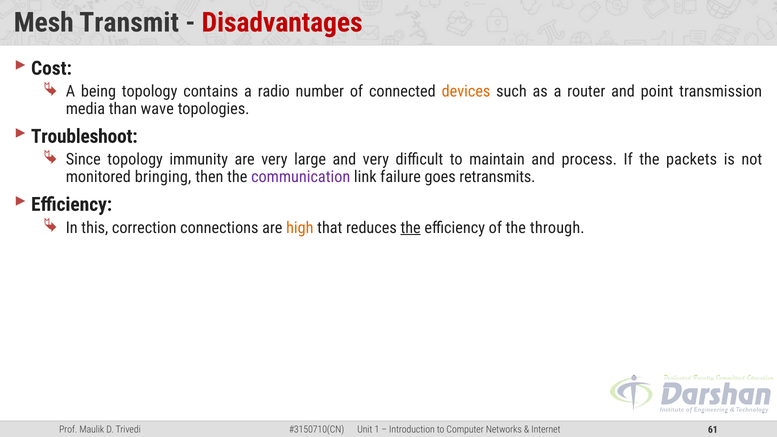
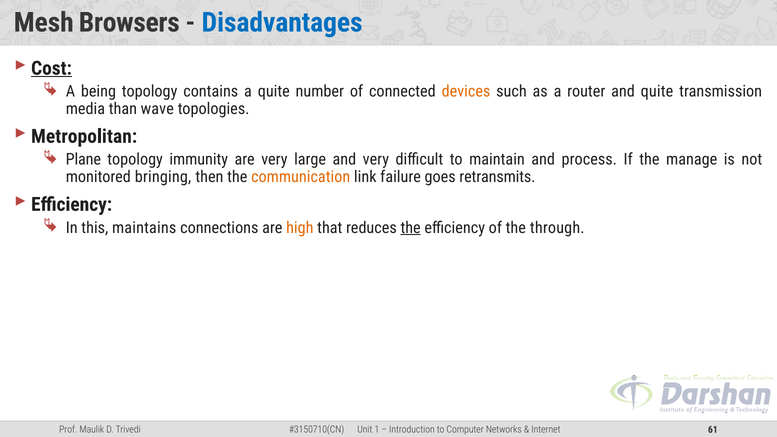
Transmit: Transmit -> Browsers
Disadvantages colour: red -> blue
Cost underline: none -> present
a radio: radio -> quite
and point: point -> quite
Troubleshoot: Troubleshoot -> Metropolitan
Since: Since -> Plane
packets: packets -> manage
communication colour: purple -> orange
correction: correction -> maintains
